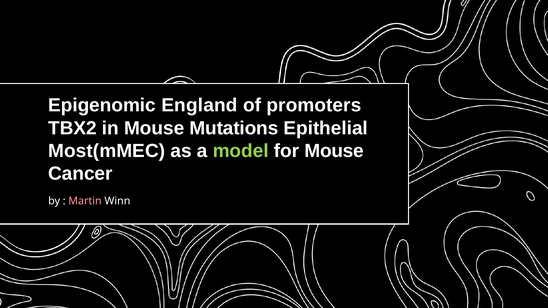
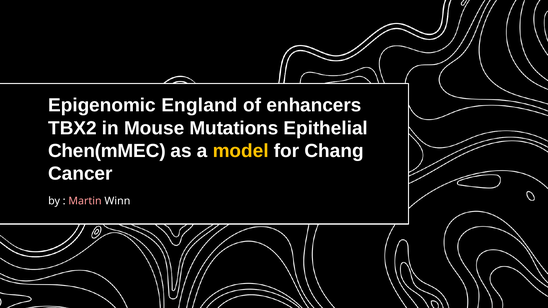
promoters: promoters -> enhancers
Most(mMEC: Most(mMEC -> Chen(mMEC
model colour: light green -> yellow
for Mouse: Mouse -> Chang
